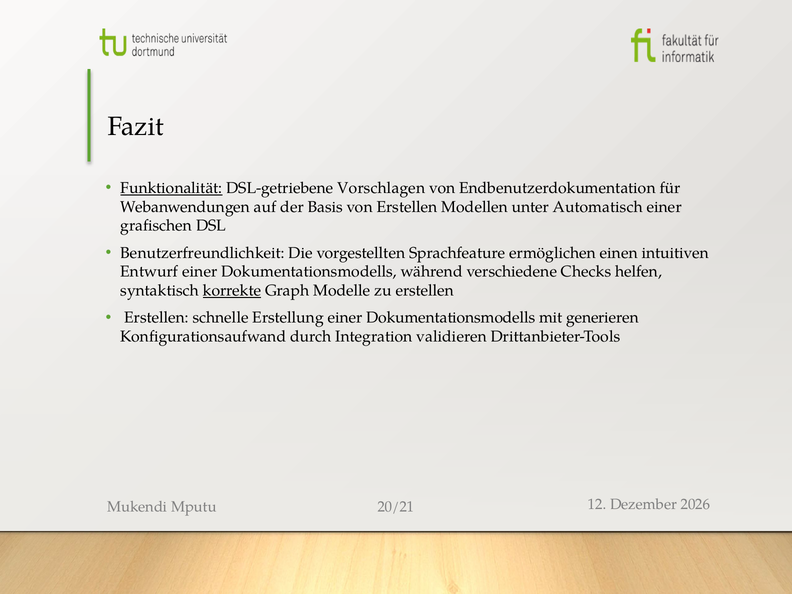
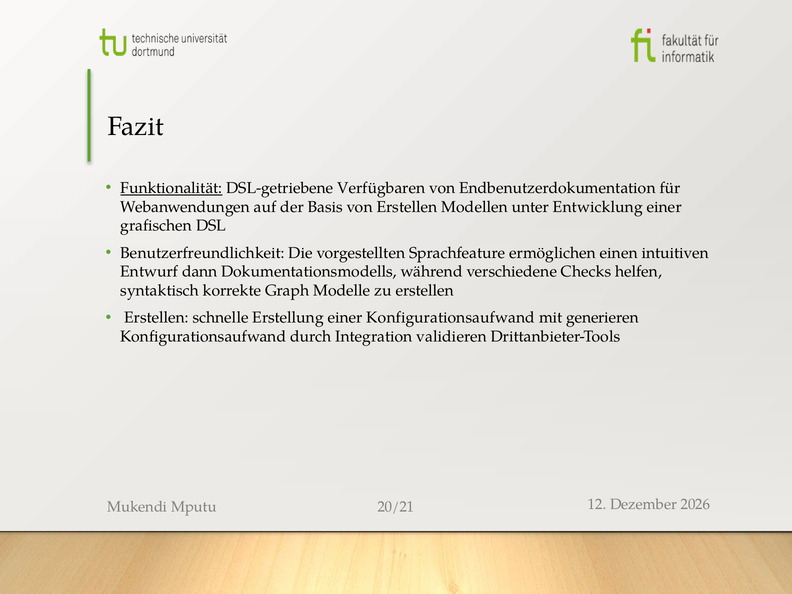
Vorschlagen: Vorschlagen -> Verfügbaren
Automatisch: Automatisch -> Entwicklung
Entwurf einer: einer -> dann
korrekte underline: present -> none
Erstellung einer Dokumentationsmodells: Dokumentationsmodells -> Konfigurationsaufwand
